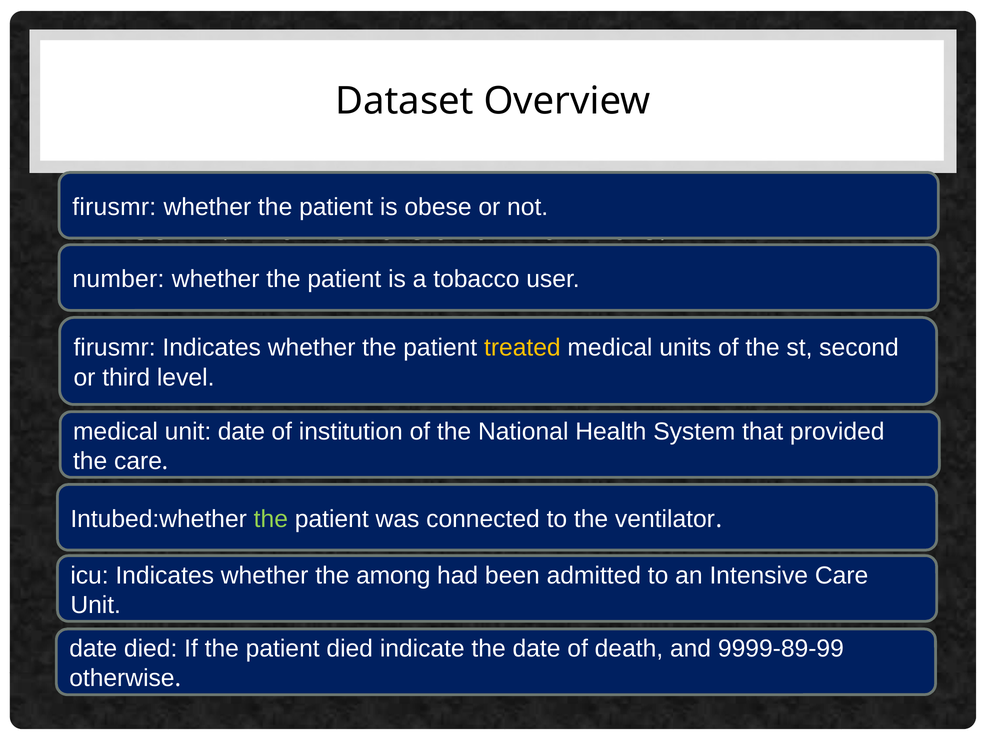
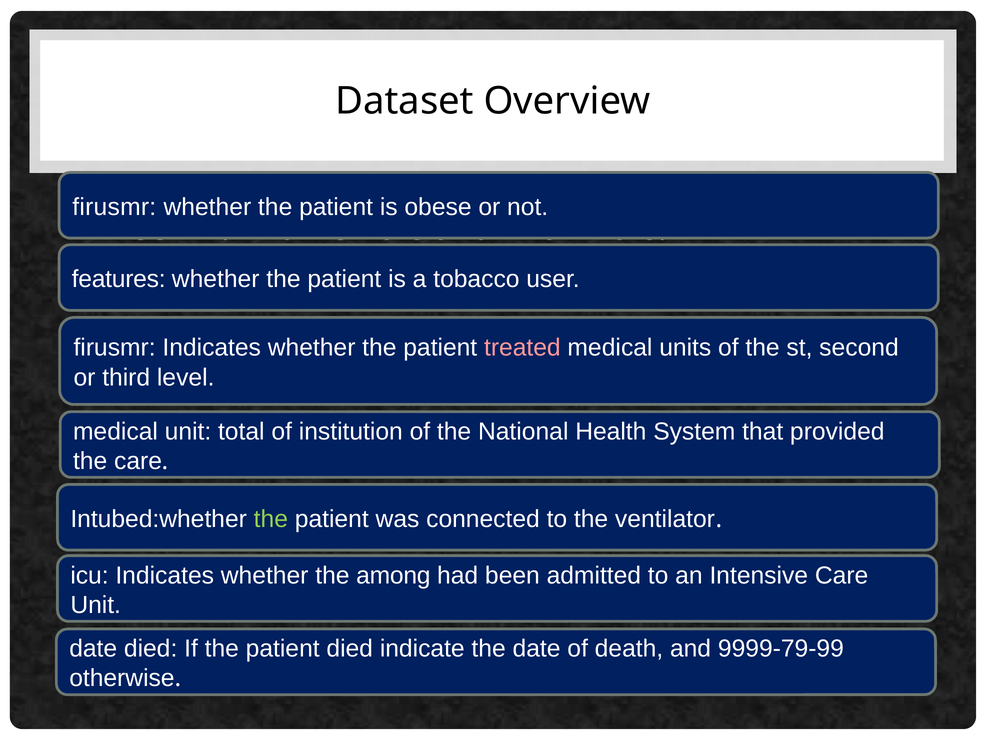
number: number -> features
treated colour: yellow -> pink
unit date: date -> total
9999-89-99: 9999-89-99 -> 9999-79-99
